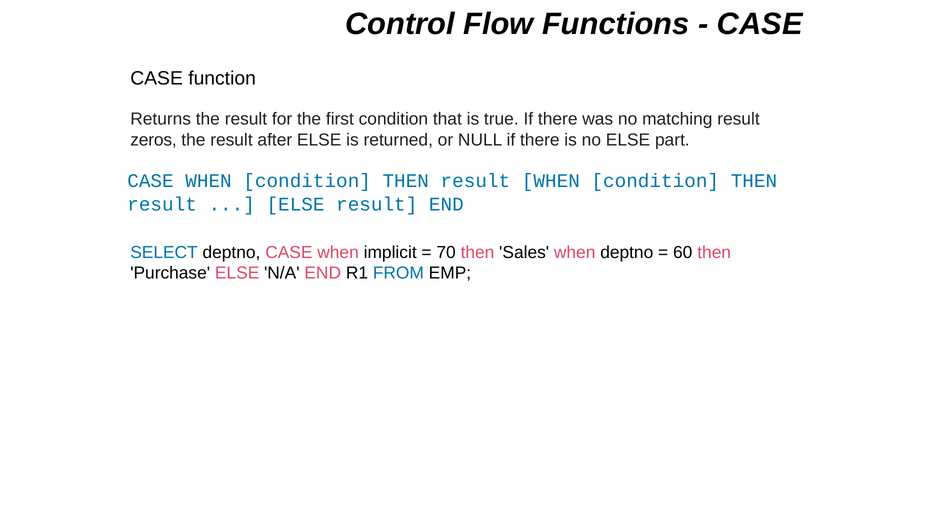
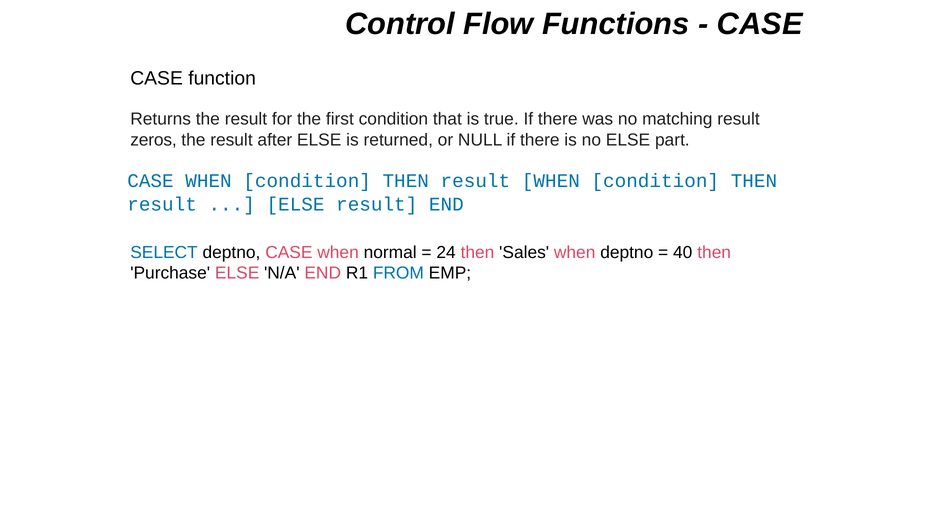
implicit: implicit -> normal
70: 70 -> 24
60: 60 -> 40
